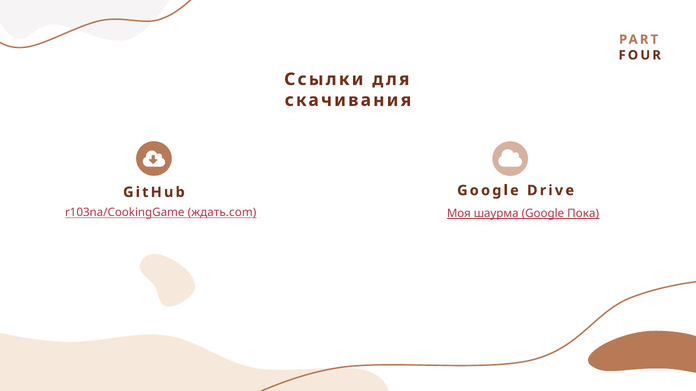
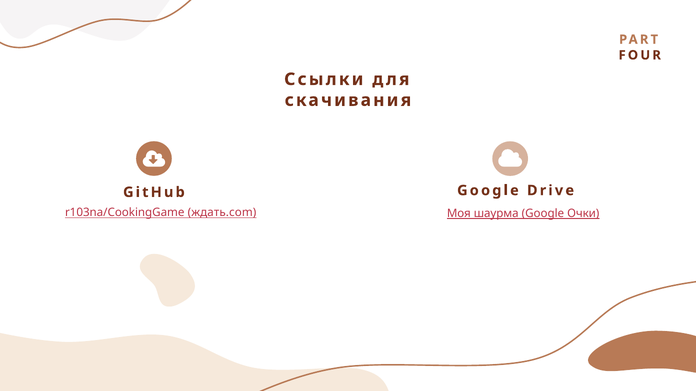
Пока: Пока -> Очки
